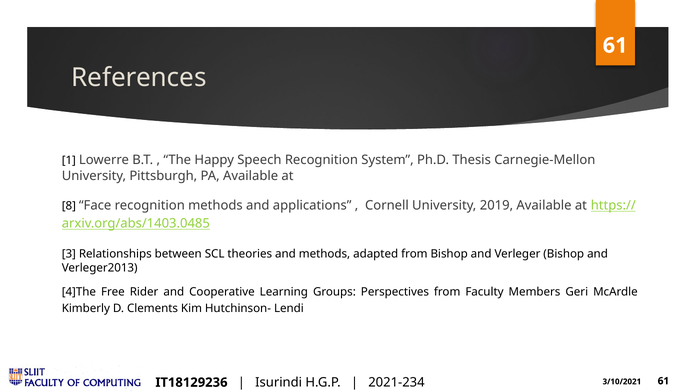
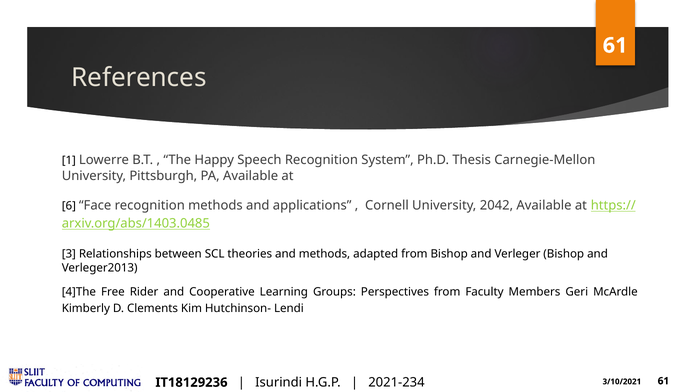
8: 8 -> 6
2019: 2019 -> 2042
